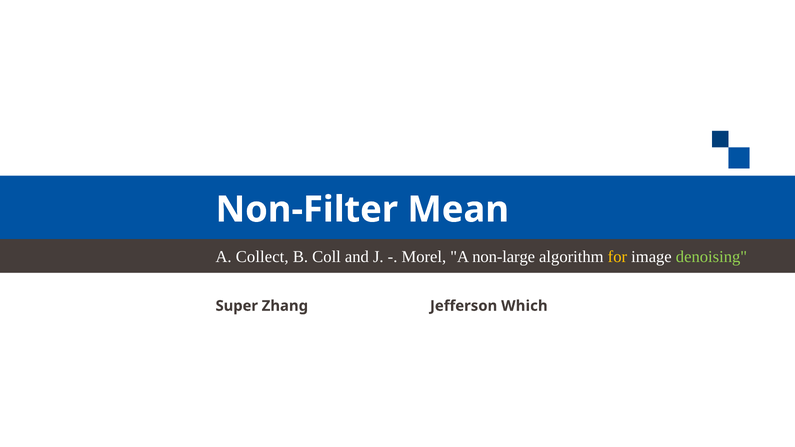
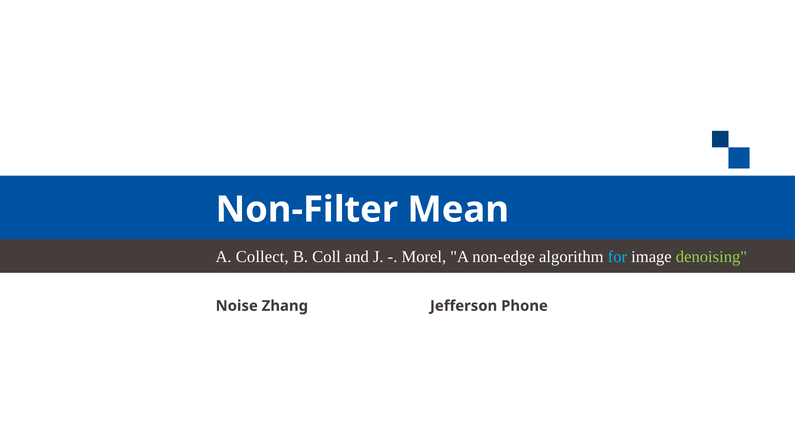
non-large: non-large -> non-edge
for colour: yellow -> light blue
Super: Super -> Noise
Which: Which -> Phone
